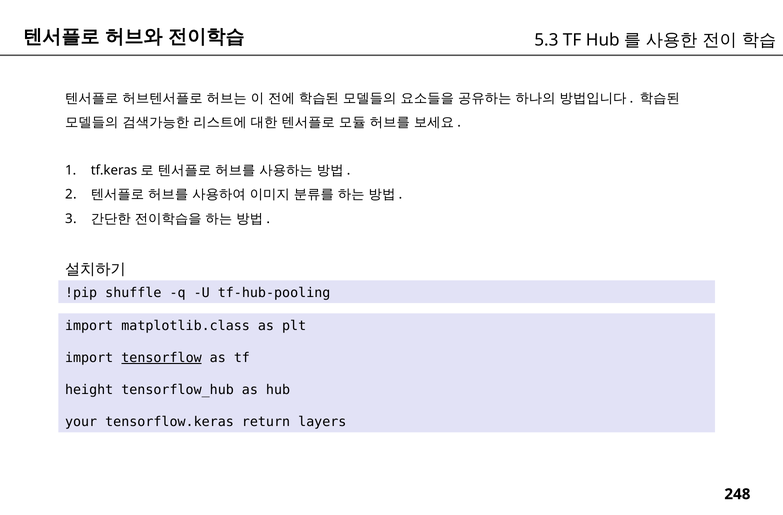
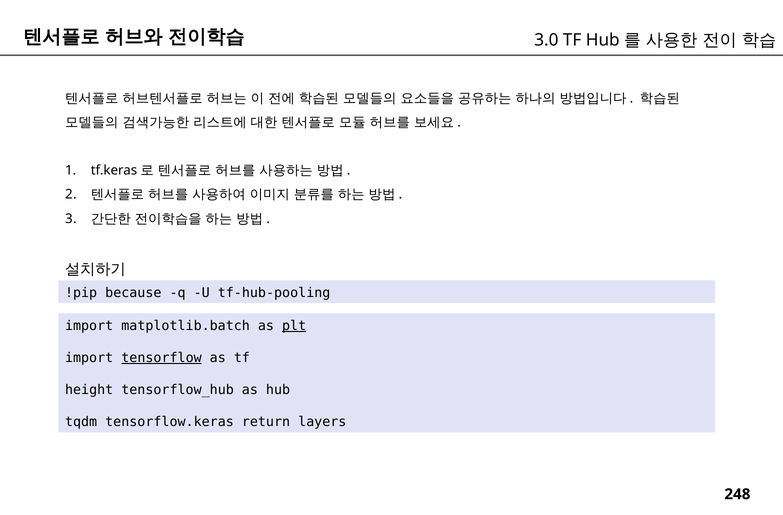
5.3: 5.3 -> 3.0
shuffle: shuffle -> because
matplotlib.class: matplotlib.class -> matplotlib.batch
plt underline: none -> present
your: your -> tqdm
